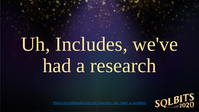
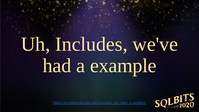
research: research -> example
